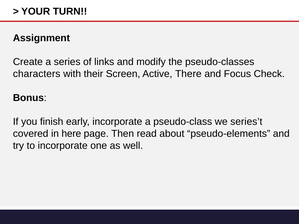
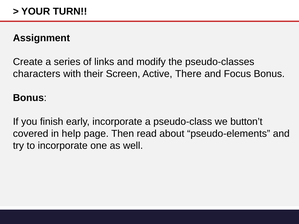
Focus Check: Check -> Bonus
series’t: series’t -> button’t
here: here -> help
